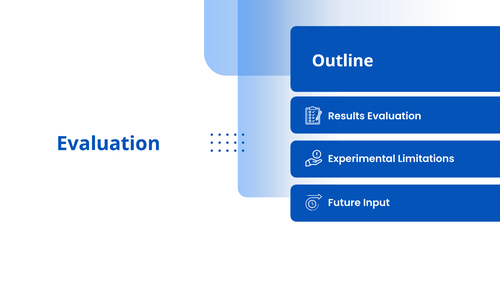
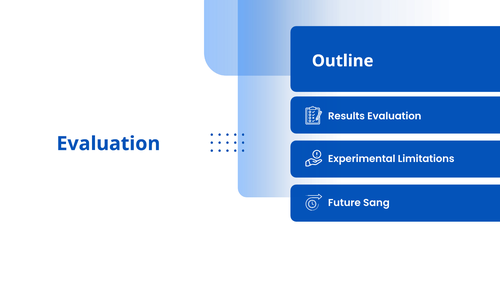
Input: Input -> Sang
